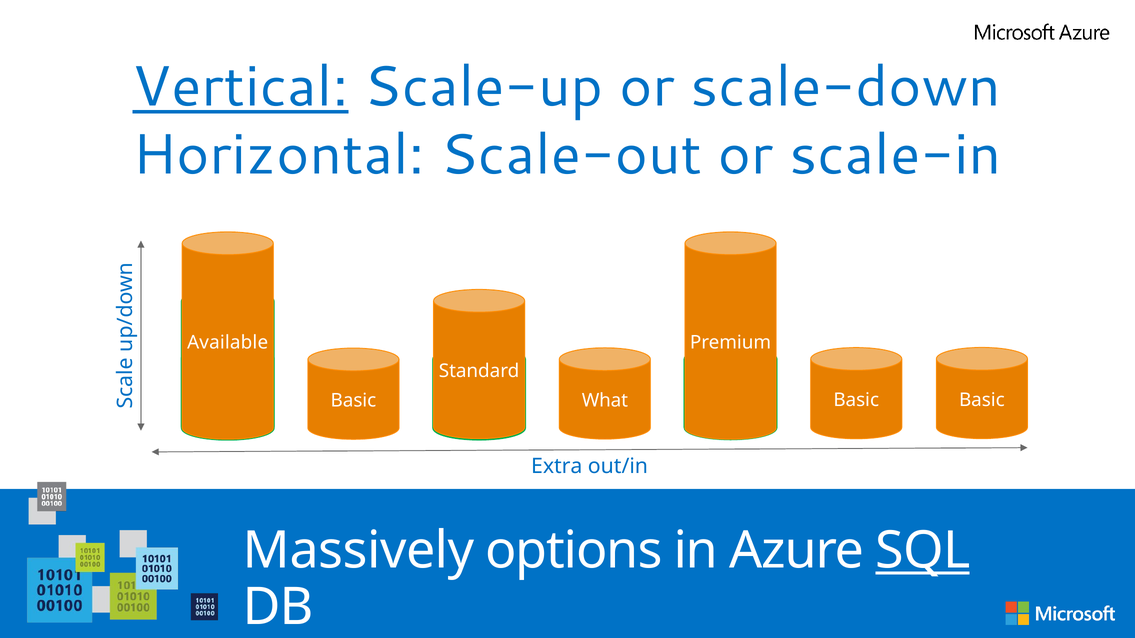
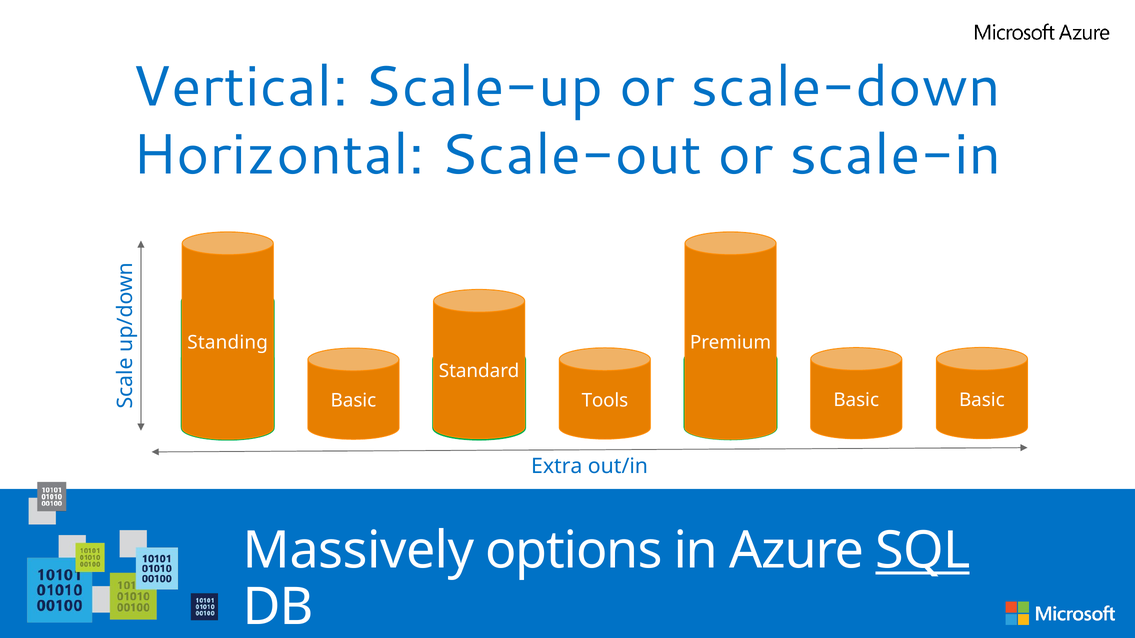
Vertical underline: present -> none
Available: Available -> Standing
What: What -> Tools
